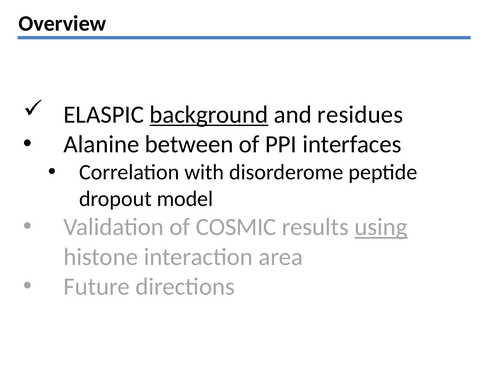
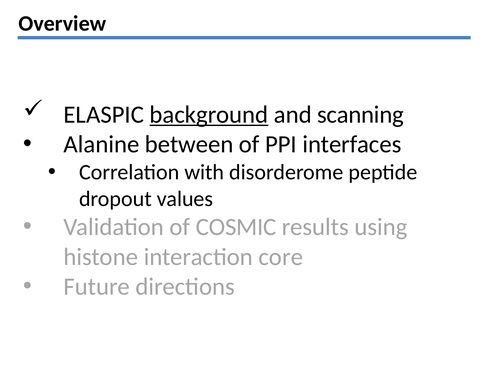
residues: residues -> scanning
model: model -> values
using underline: present -> none
area: area -> core
